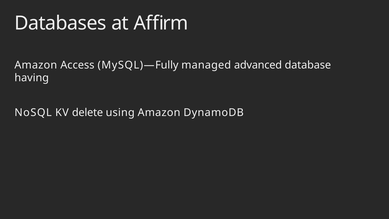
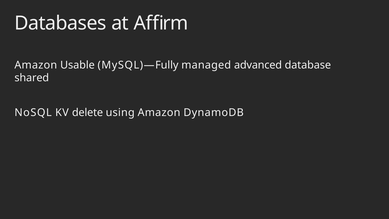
Access: Access -> Usable
having: having -> shared
